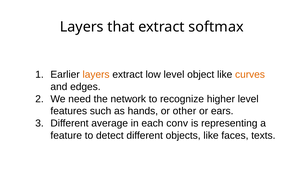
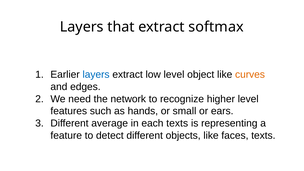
layers at (96, 75) colour: orange -> blue
other: other -> small
each conv: conv -> texts
